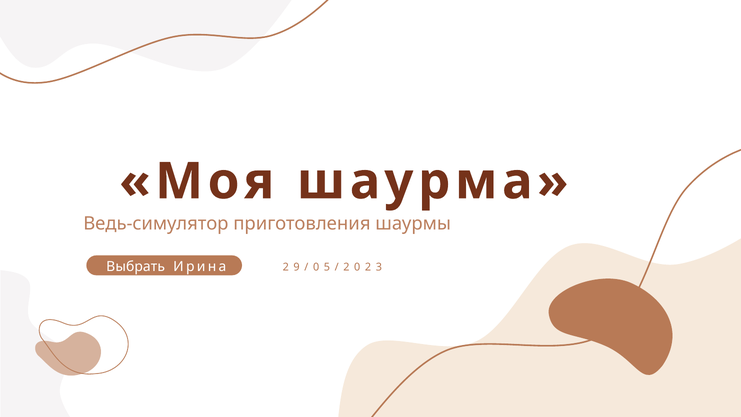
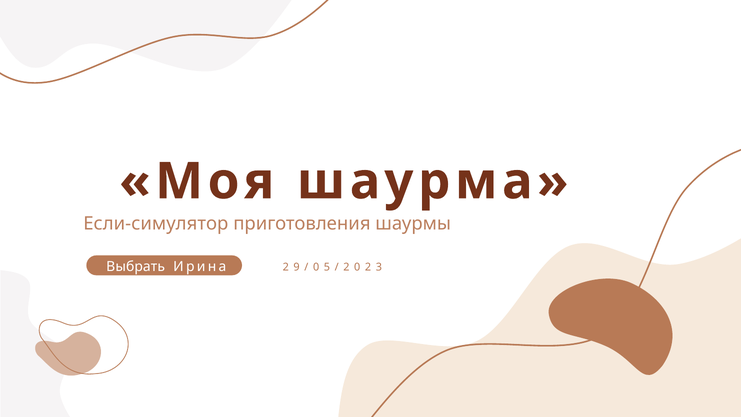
Ведь-симулятор: Ведь-симулятор -> Если-симулятор
